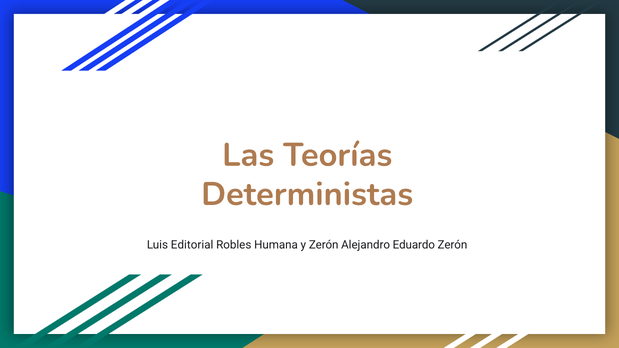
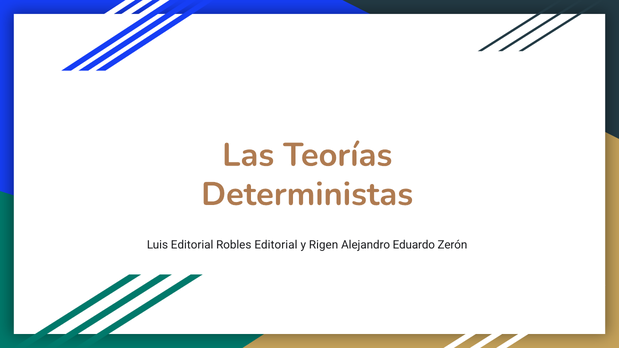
Robles Humana: Humana -> Editorial
y Zerón: Zerón -> Rigen
